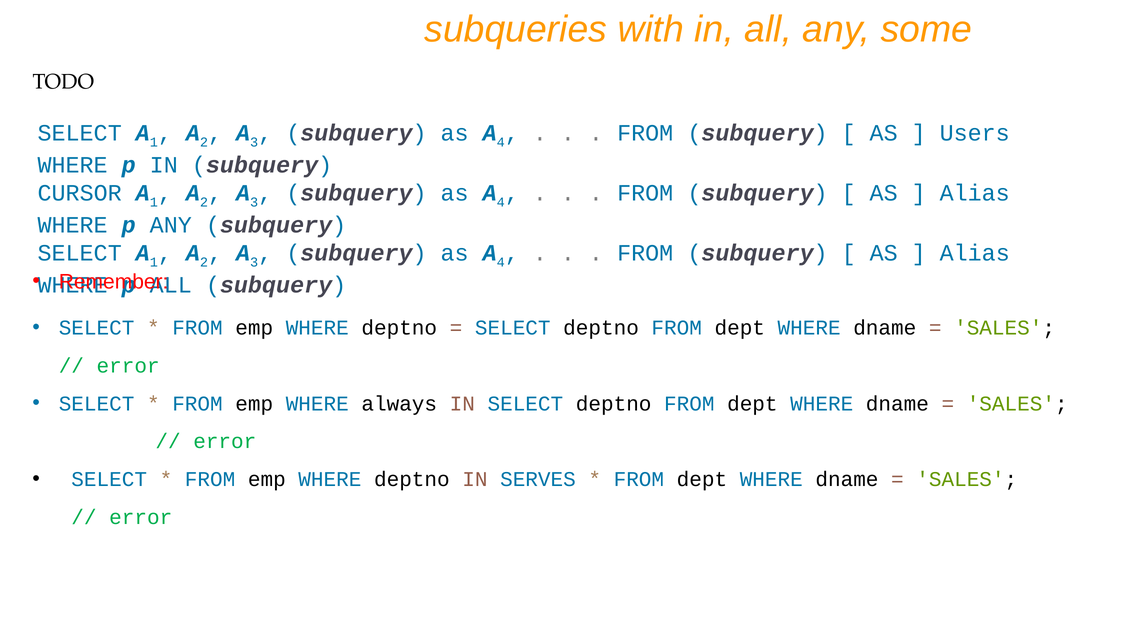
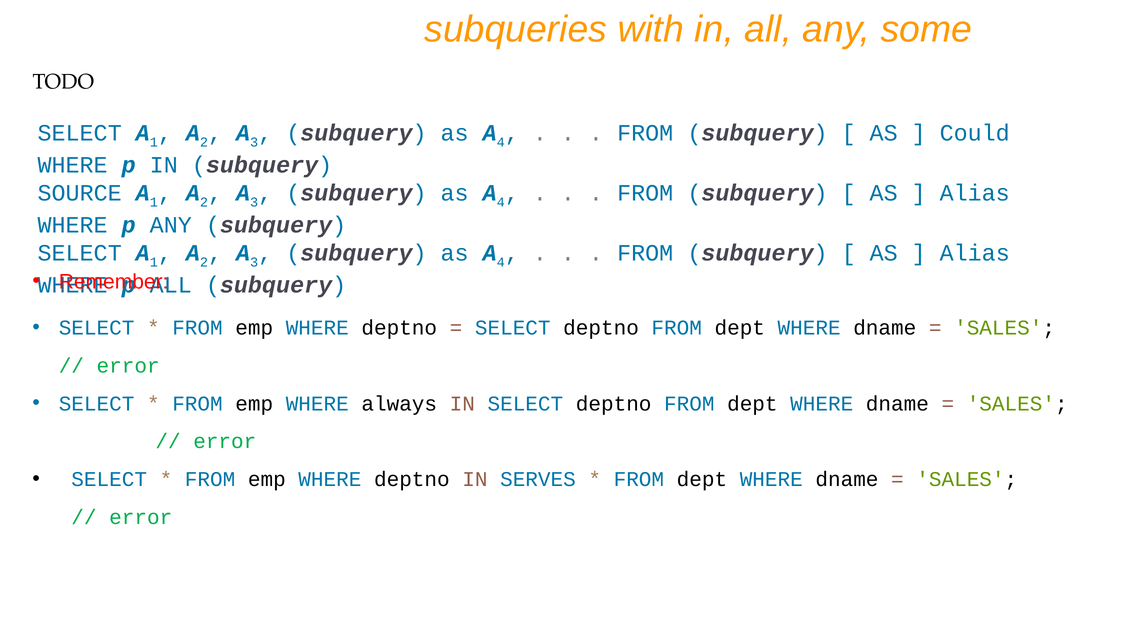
Users: Users -> Could
CURSOR: CURSOR -> SOURCE
